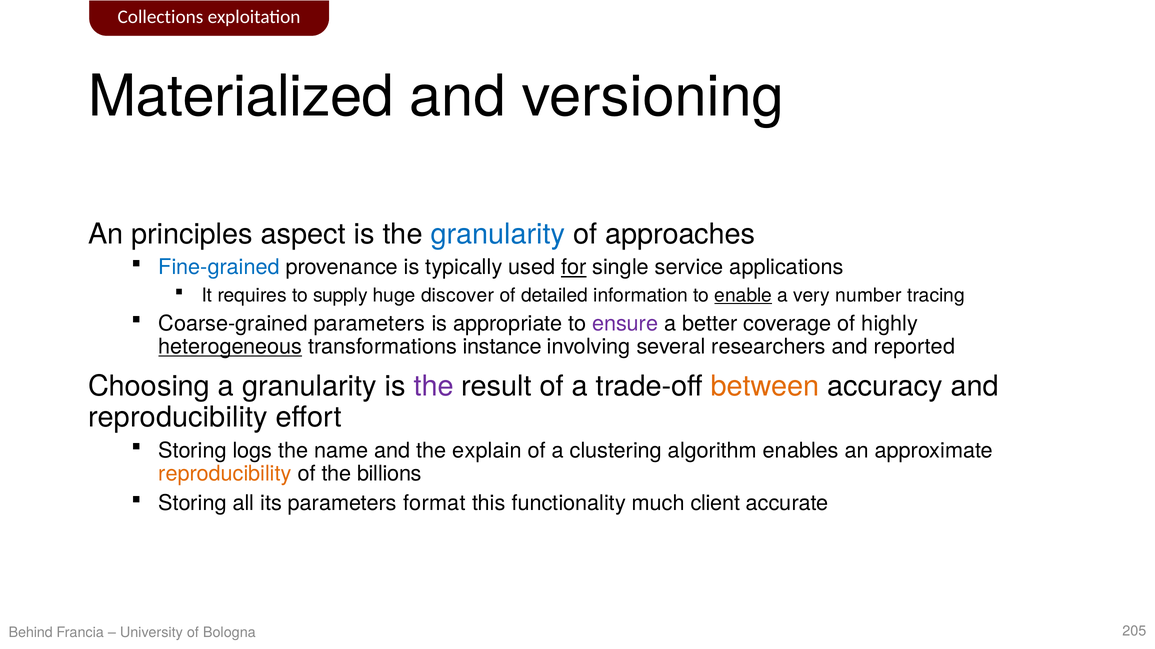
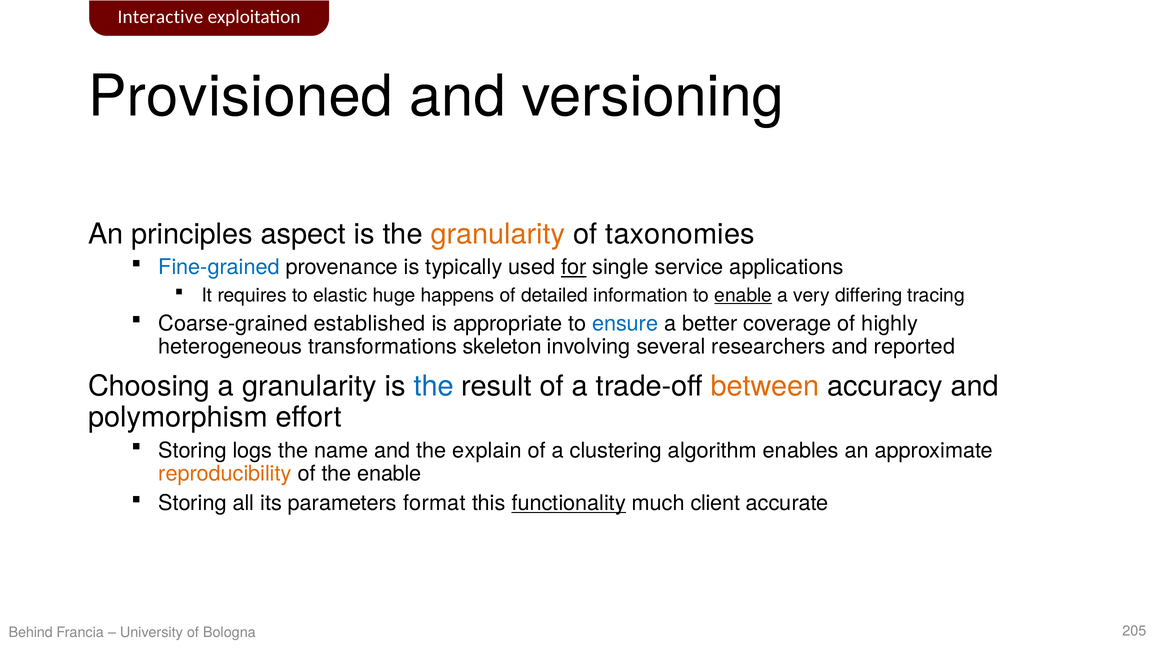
Collections: Collections -> Interactive
Materialized: Materialized -> Provisioned
granularity at (498, 234) colour: blue -> orange
approaches: approaches -> taxonomies
supply: supply -> elastic
discover: discover -> happens
number: number -> differing
Coarse-grained parameters: parameters -> established
ensure colour: purple -> blue
heterogeneous underline: present -> none
instance: instance -> skeleton
the at (434, 386) colour: purple -> blue
reproducibility at (178, 418): reproducibility -> polymorphism
the billions: billions -> enable
functionality underline: none -> present
